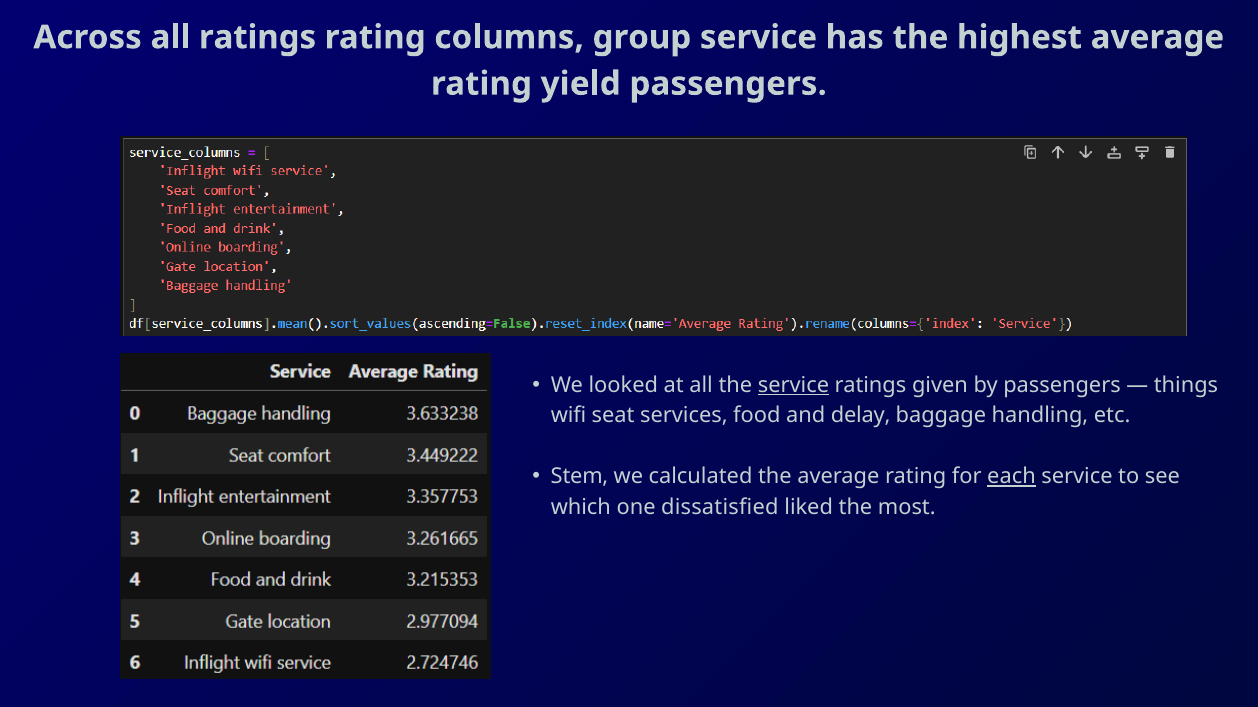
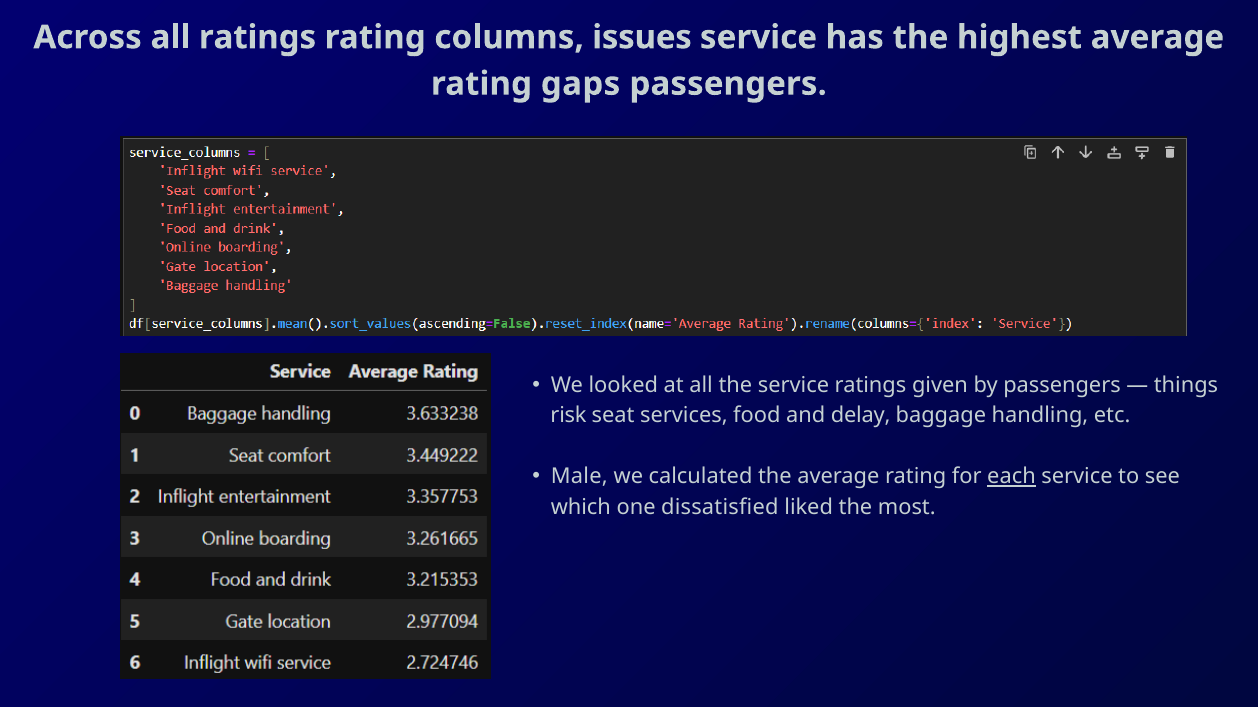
group: group -> issues
yield: yield -> gaps
service at (793, 385) underline: present -> none
wifi: wifi -> risk
Stem: Stem -> Male
